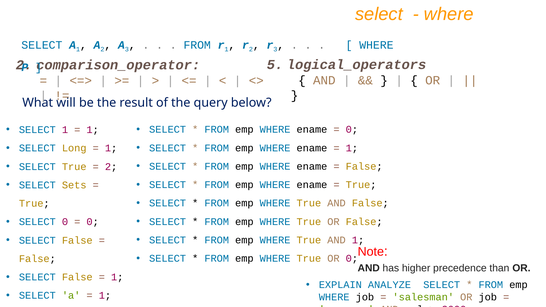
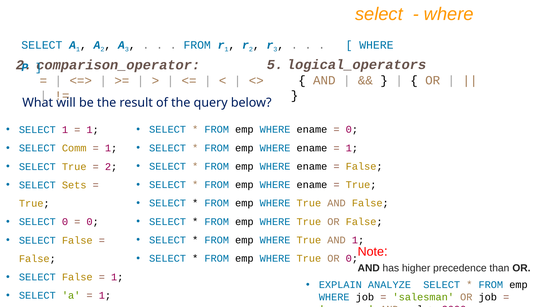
Long: Long -> Comm
